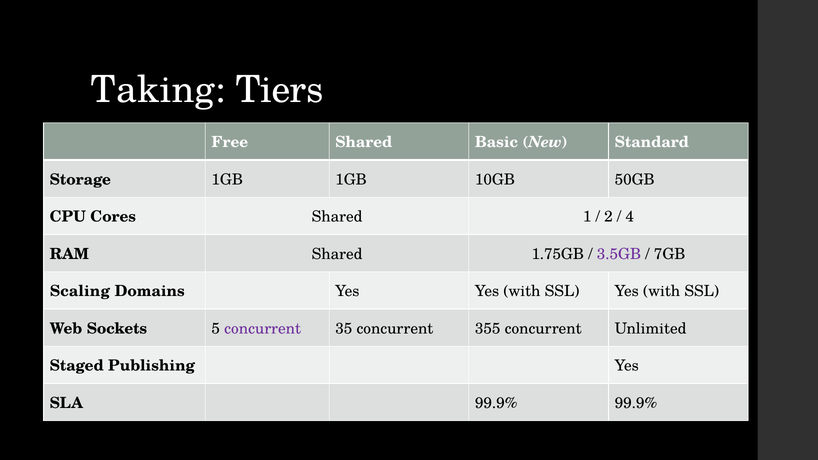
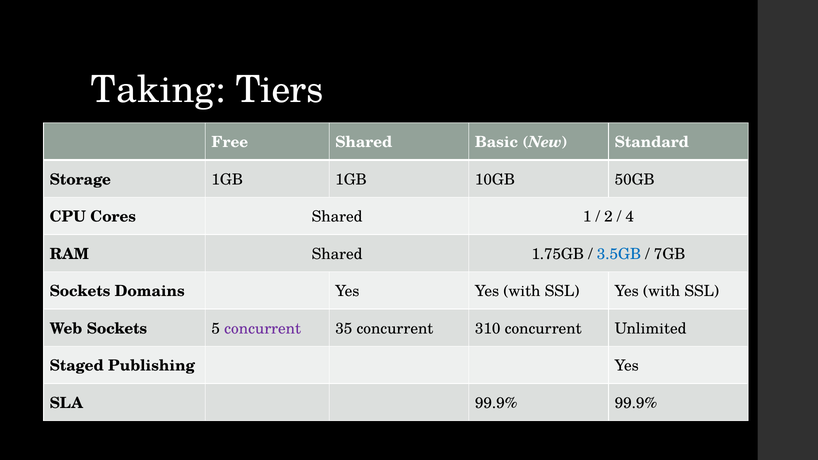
3.5GB colour: purple -> blue
Scaling at (80, 291): Scaling -> Sockets
355: 355 -> 310
